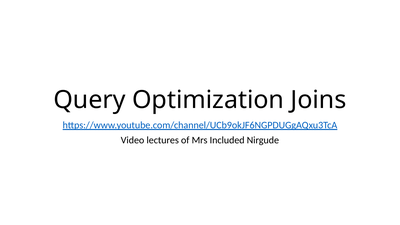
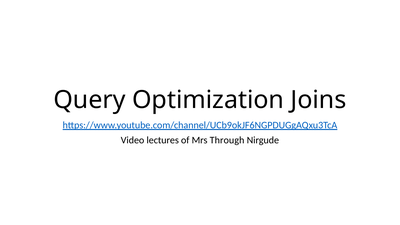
Included: Included -> Through
